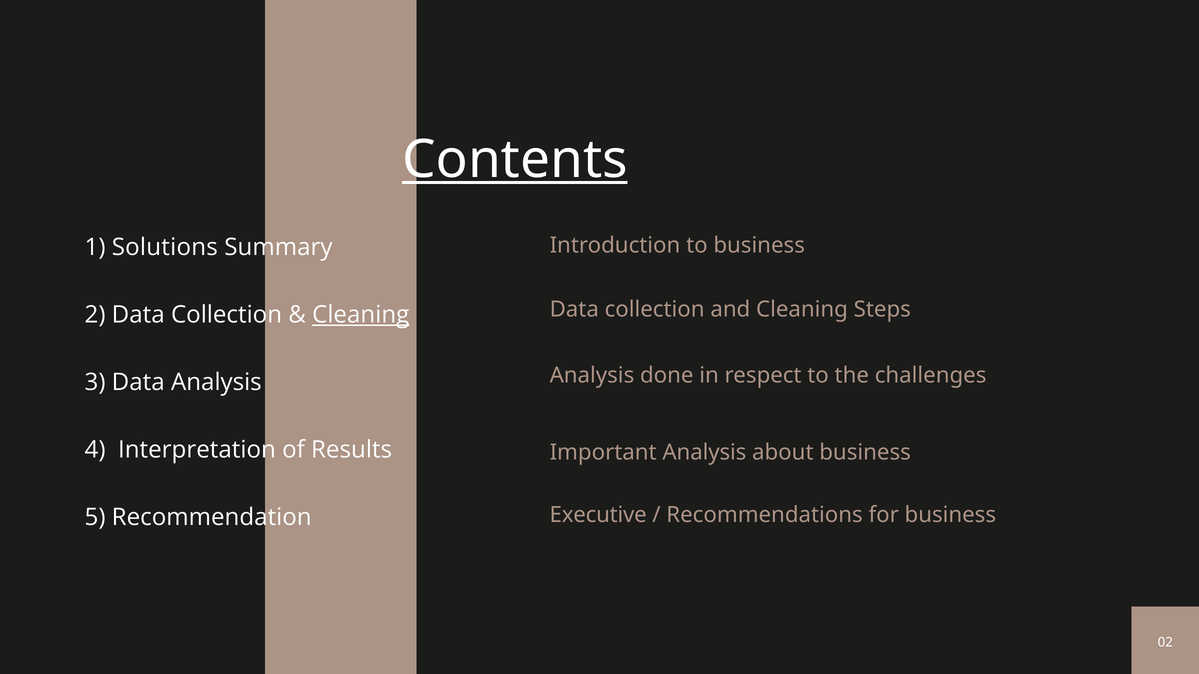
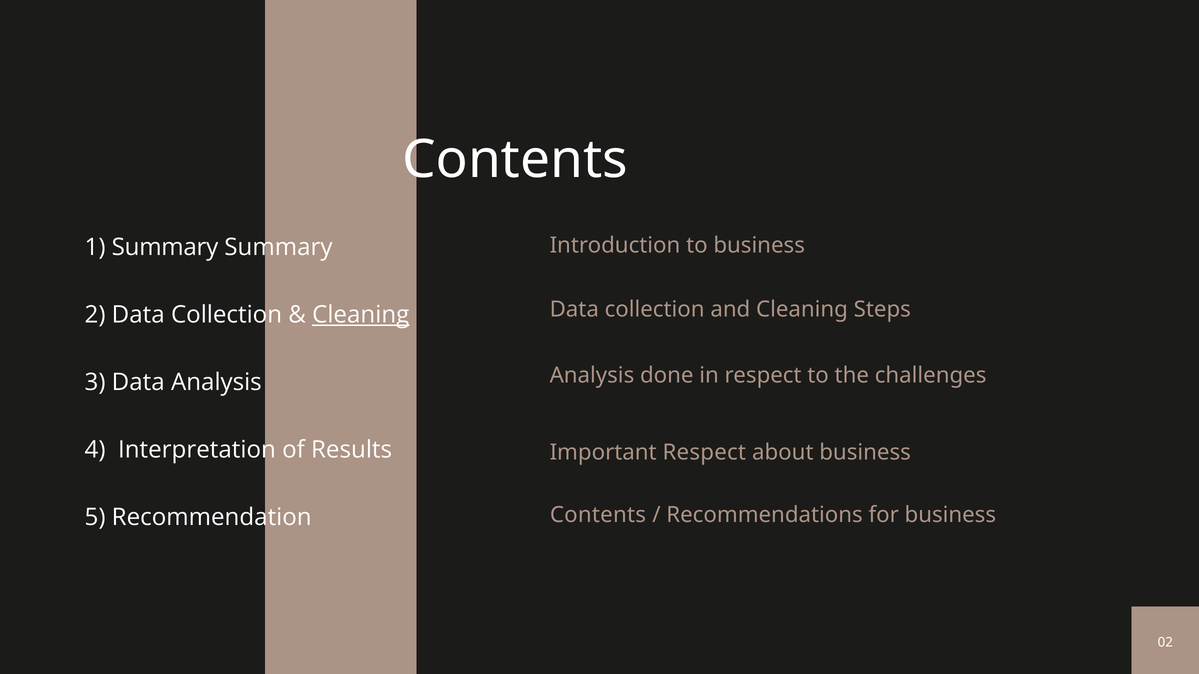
Contents at (515, 160) underline: present -> none
1 Solutions: Solutions -> Summary
Important Analysis: Analysis -> Respect
Executive at (598, 515): Executive -> Contents
